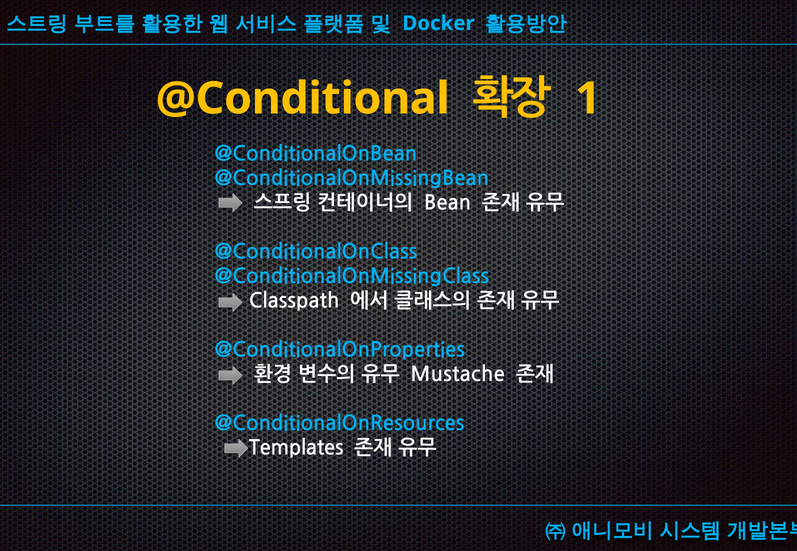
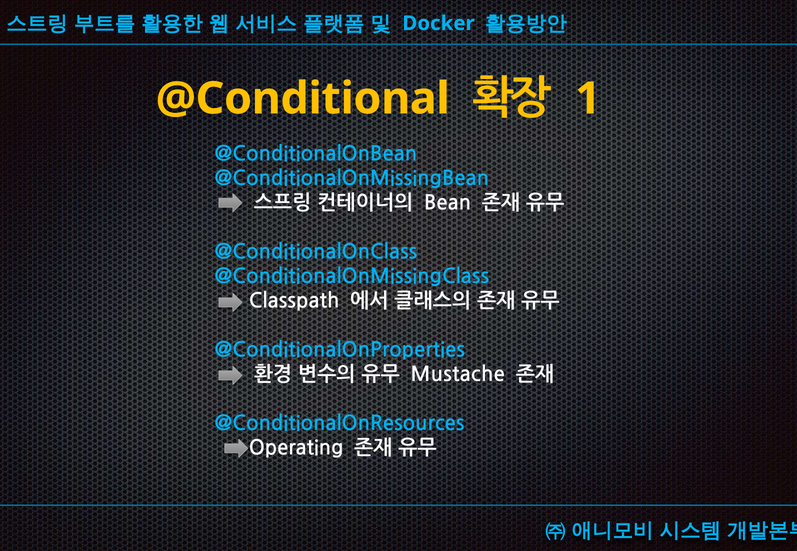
Templates: Templates -> Operating
